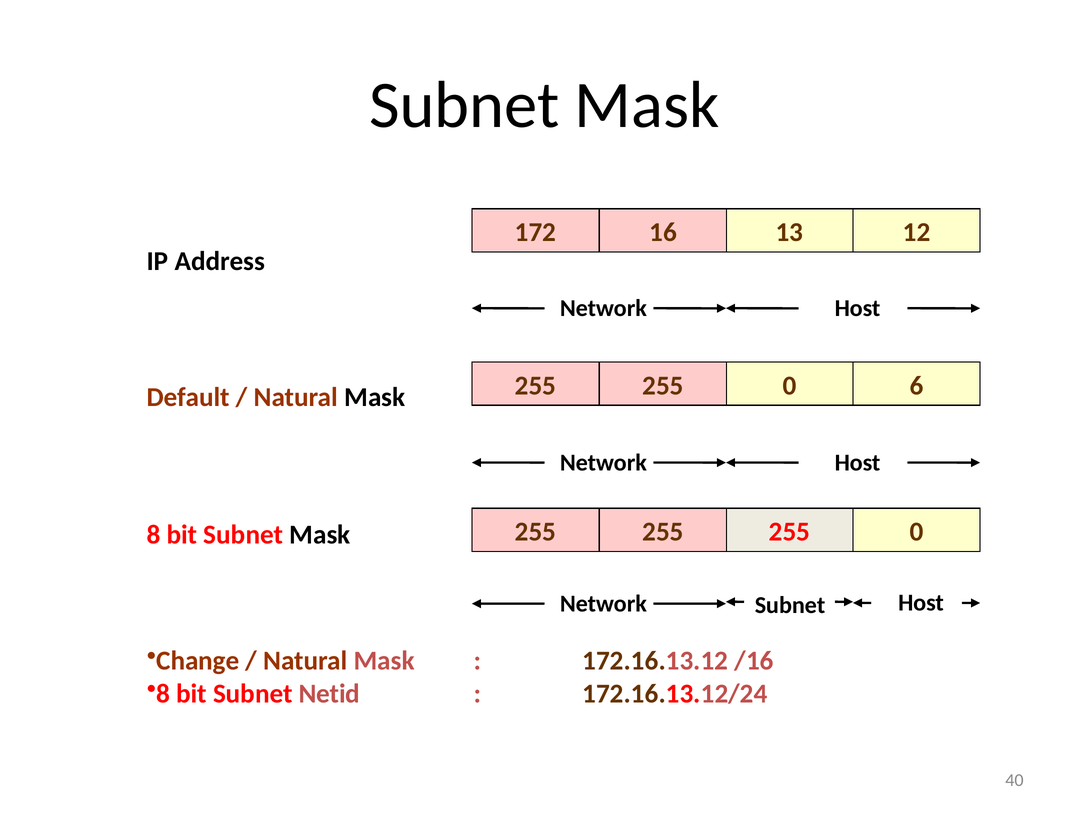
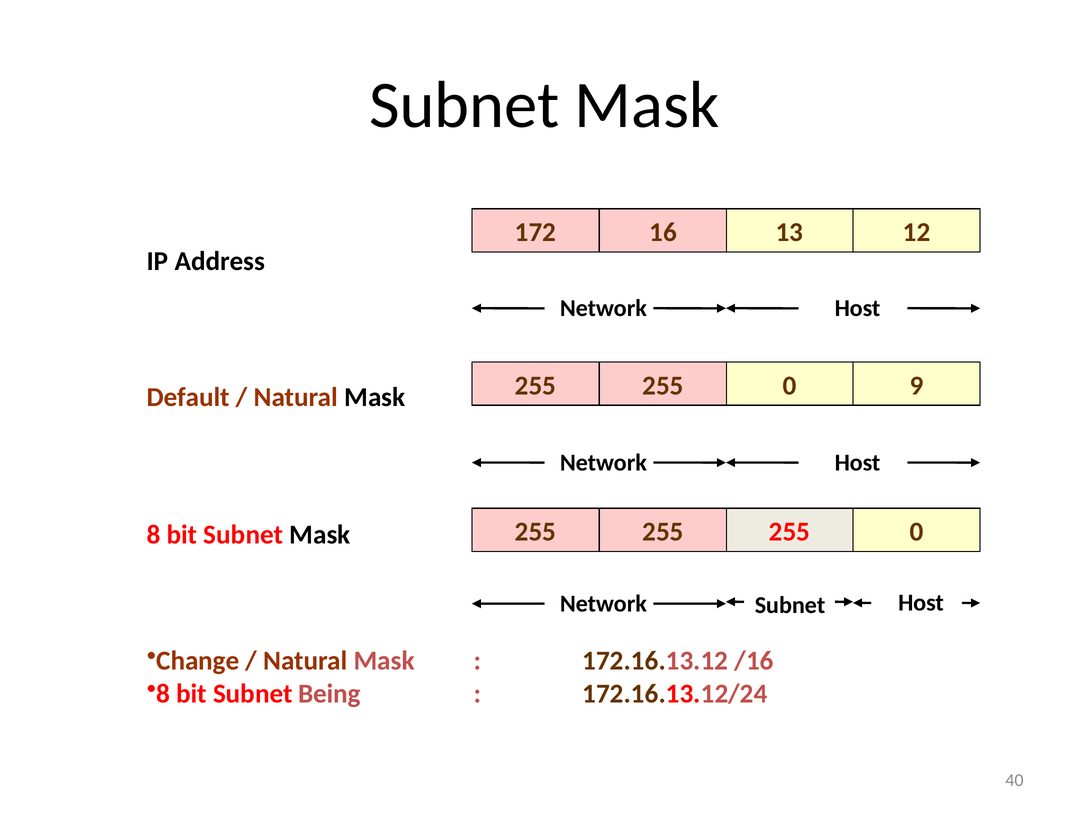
6: 6 -> 9
Netid: Netid -> Being
